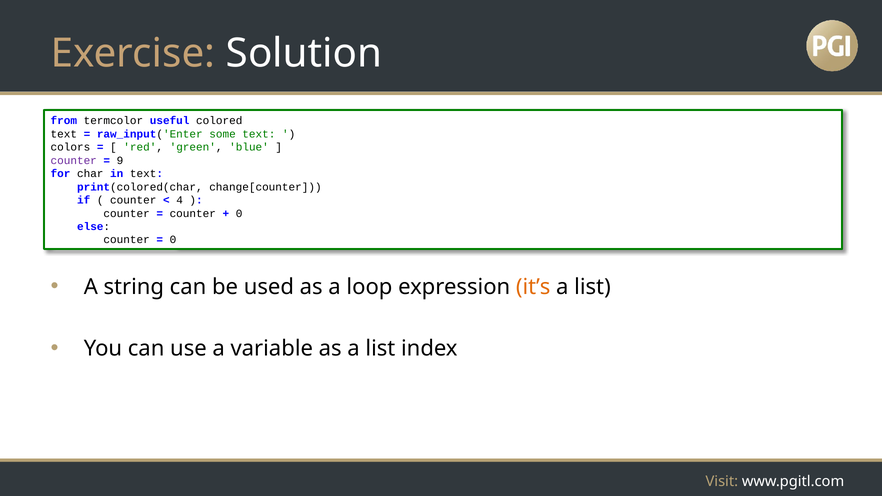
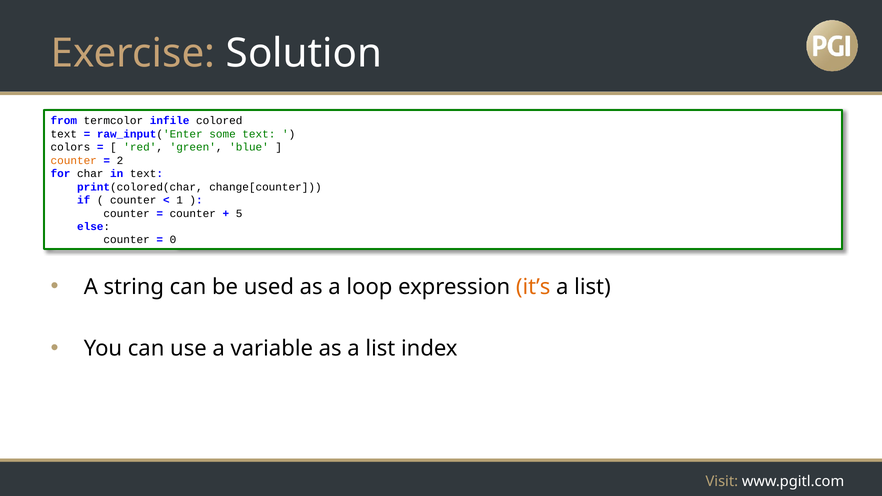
useful: useful -> infile
counter at (74, 161) colour: purple -> orange
9: 9 -> 2
4: 4 -> 1
0 at (239, 213): 0 -> 5
